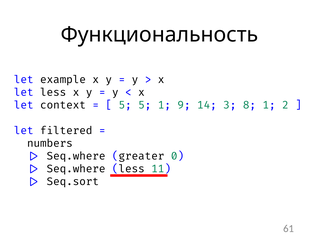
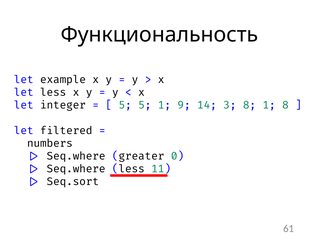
context: context -> integer
1 2: 2 -> 8
